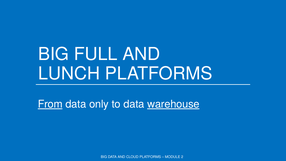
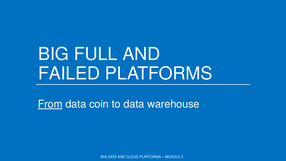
LUNCH: LUNCH -> FAILED
only: only -> coin
warehouse underline: present -> none
